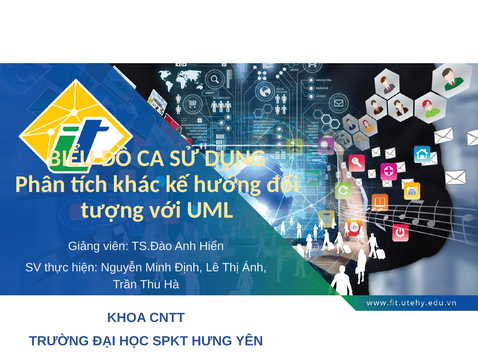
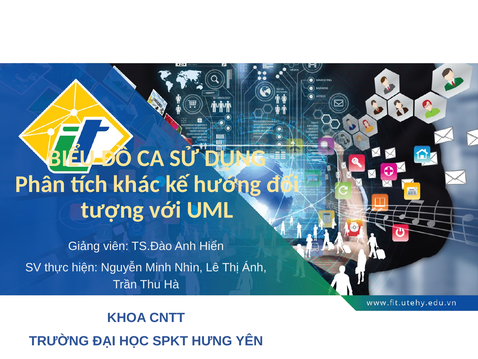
Định: Định -> Nhìn
